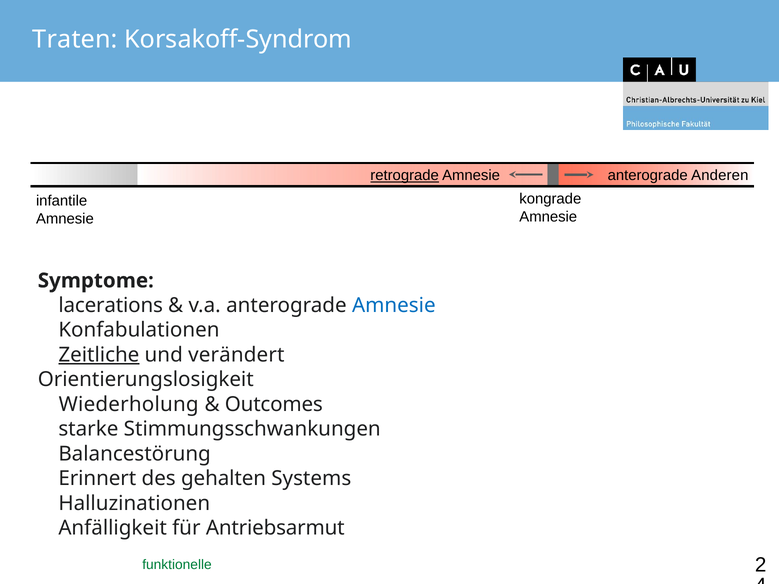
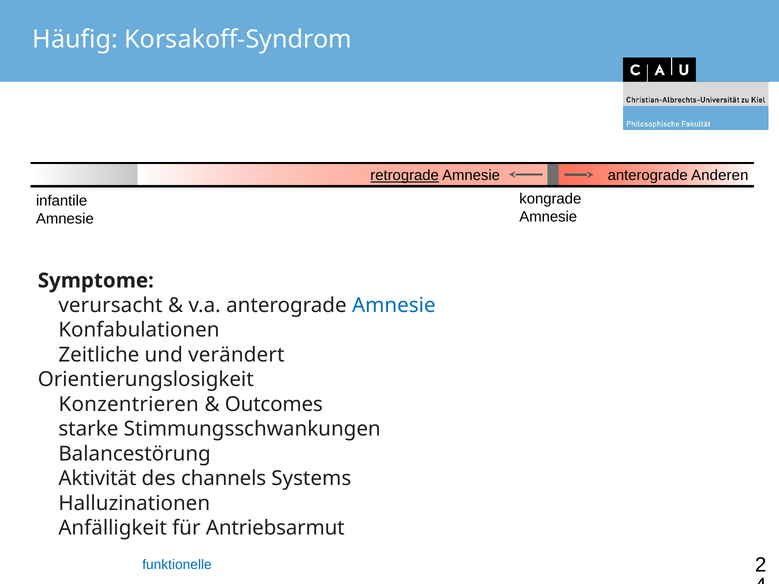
Traten: Traten -> Häufig
lacerations: lacerations -> verursacht
Zeitliche underline: present -> none
Wiederholung: Wiederholung -> Konzentrieren
Erinnert: Erinnert -> Aktivität
gehalten: gehalten -> channels
funktionelle colour: green -> blue
